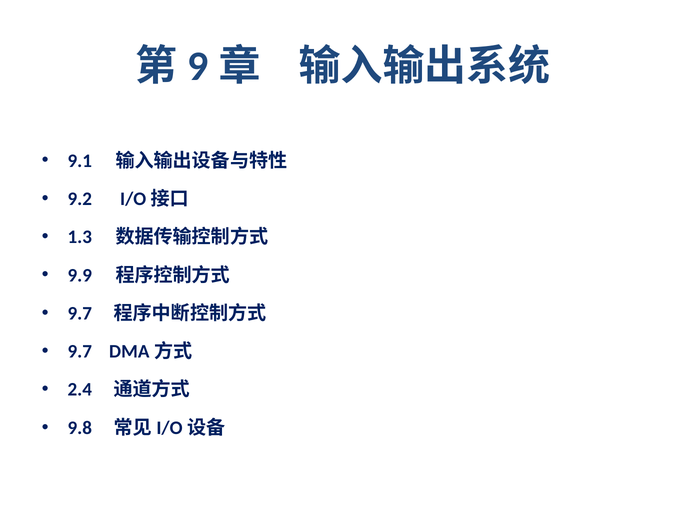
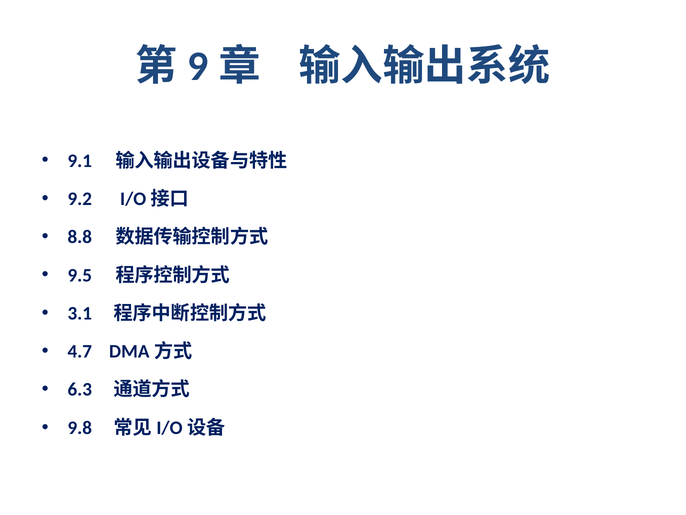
1.3: 1.3 -> 8.8
9.9: 9.9 -> 9.5
9.7 at (80, 313): 9.7 -> 3.1
9.7 at (80, 351): 9.7 -> 4.7
2.4: 2.4 -> 6.3
